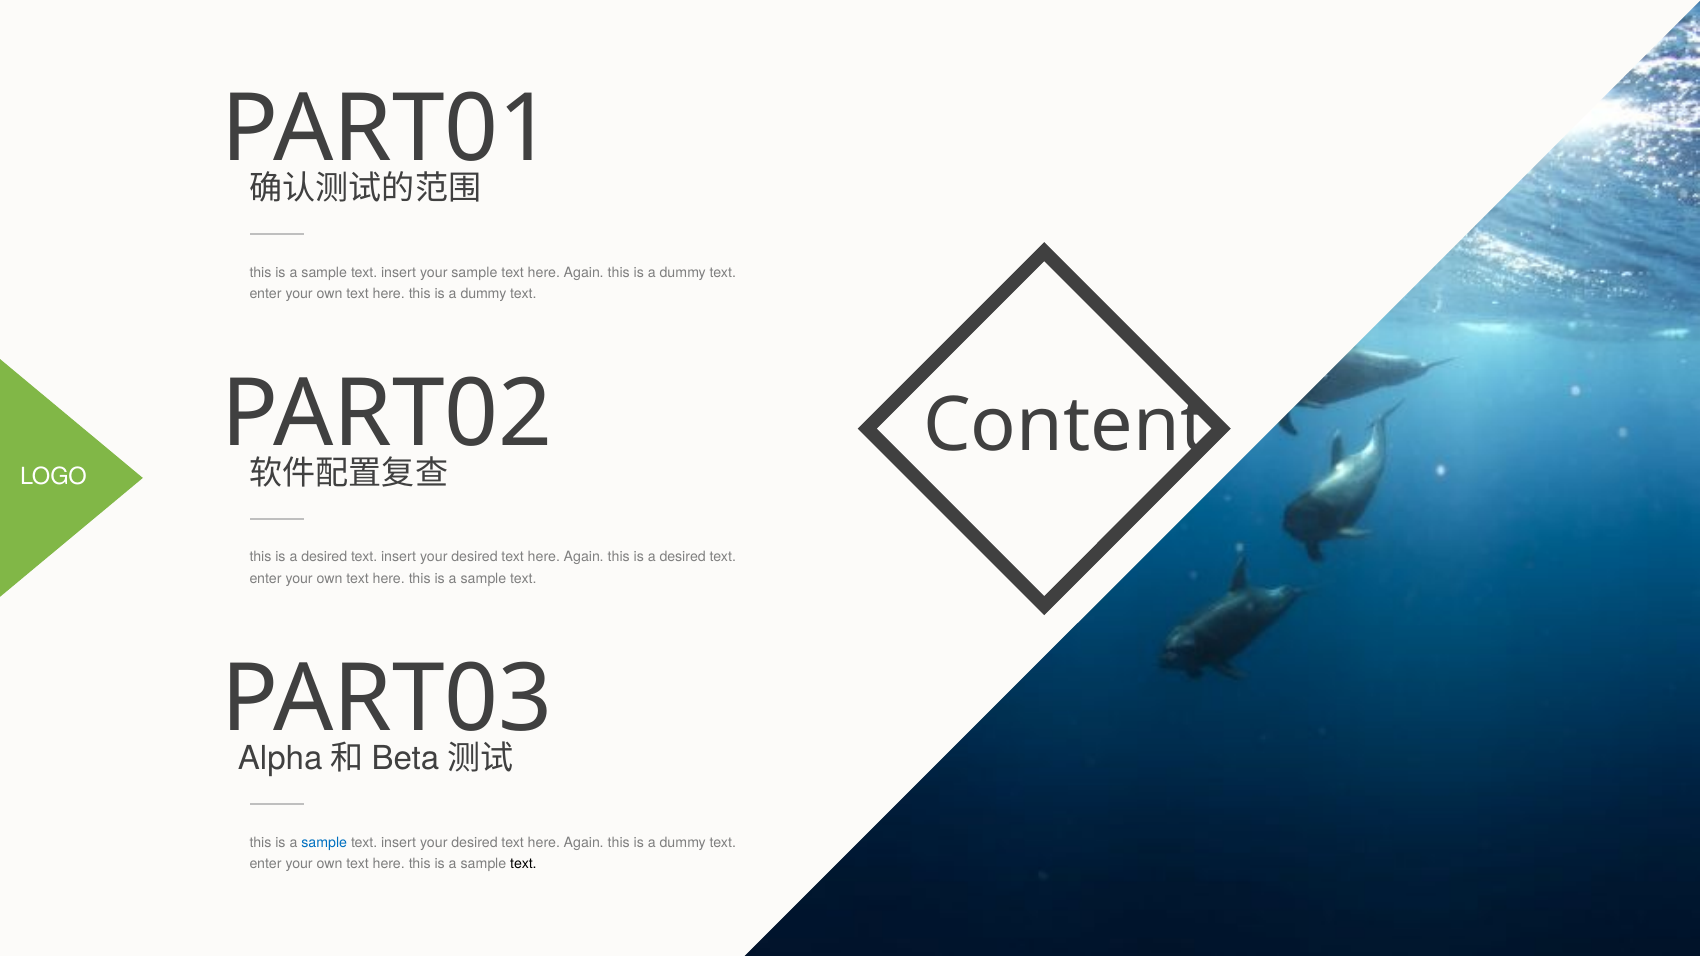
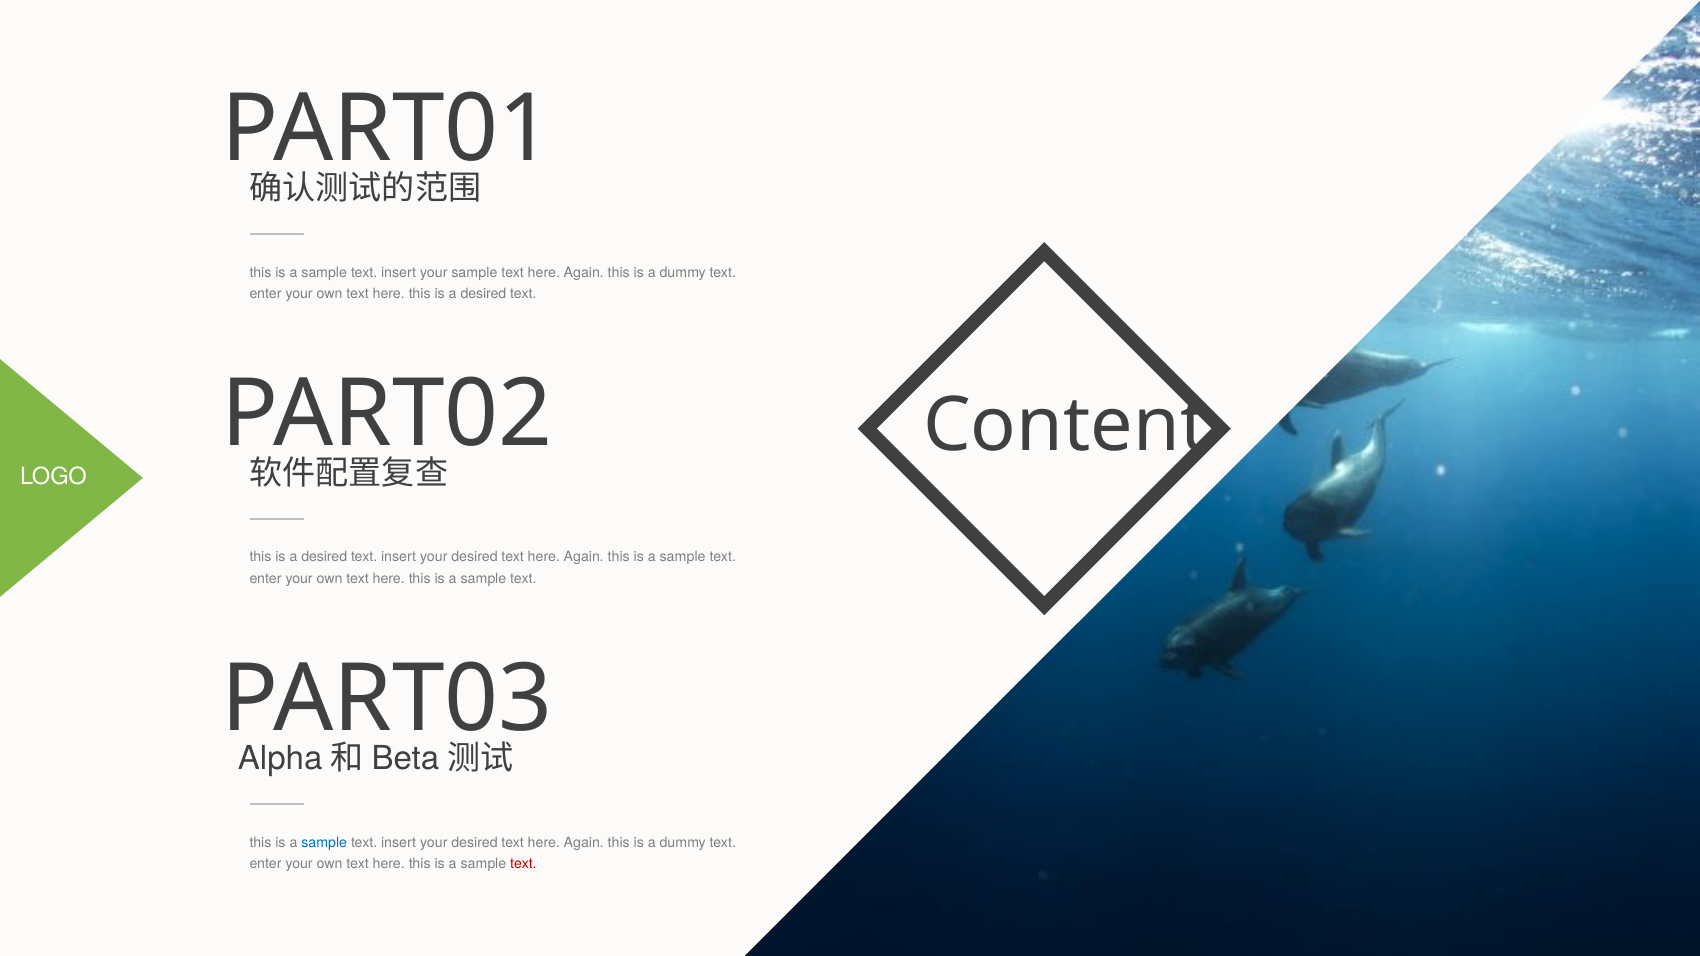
dummy at (484, 294): dummy -> desired
desired at (683, 557): desired -> sample
text at (523, 864) colour: black -> red
